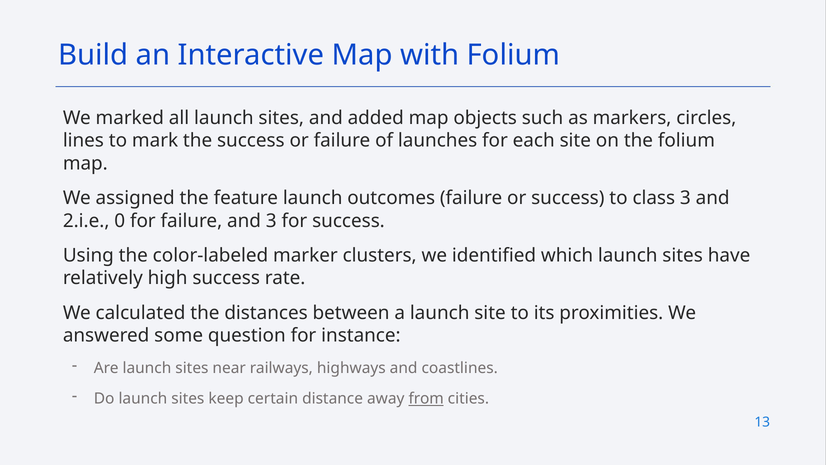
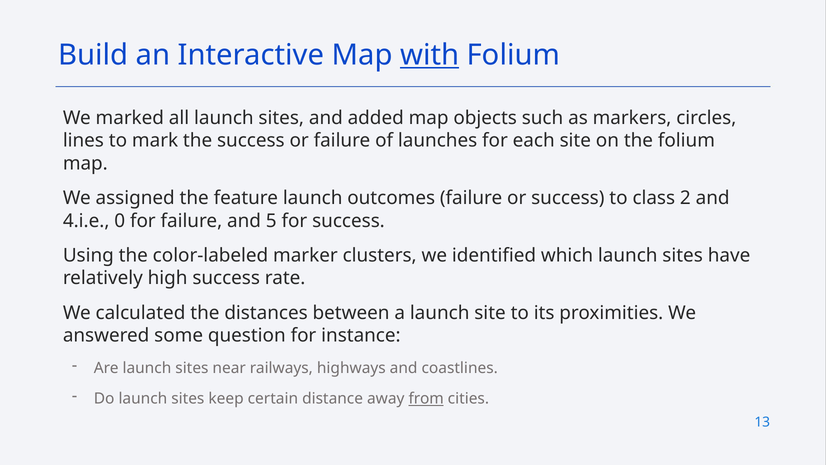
with underline: none -> present
class 3: 3 -> 2
2.i.e: 2.i.e -> 4.i.e
and 3: 3 -> 5
